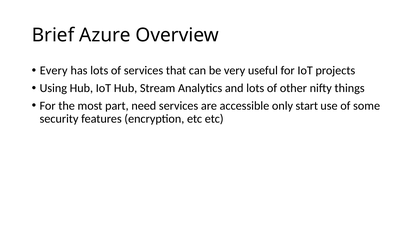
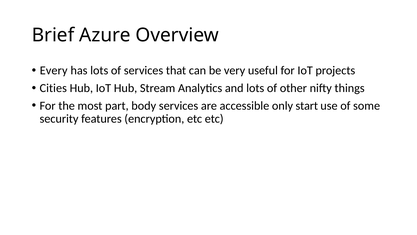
Using: Using -> Cities
need: need -> body
